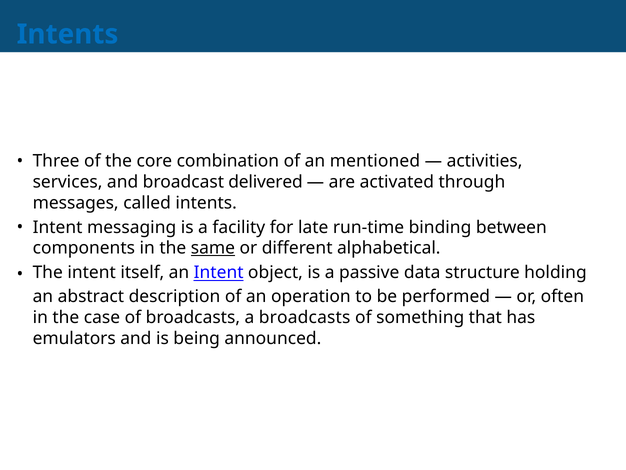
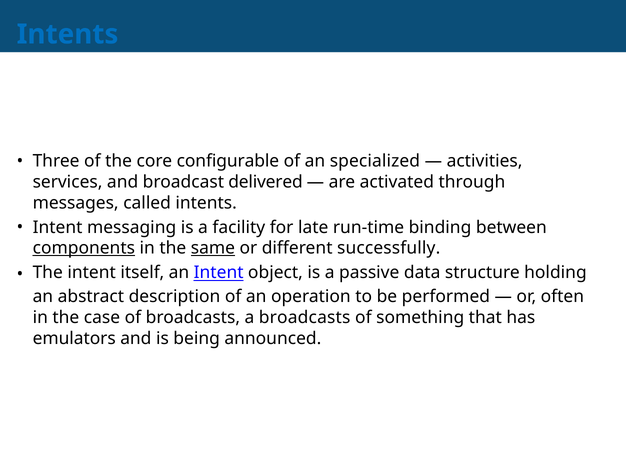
combination: combination -> configurable
mentioned: mentioned -> specialized
components underline: none -> present
alphabetical: alphabetical -> successfully
